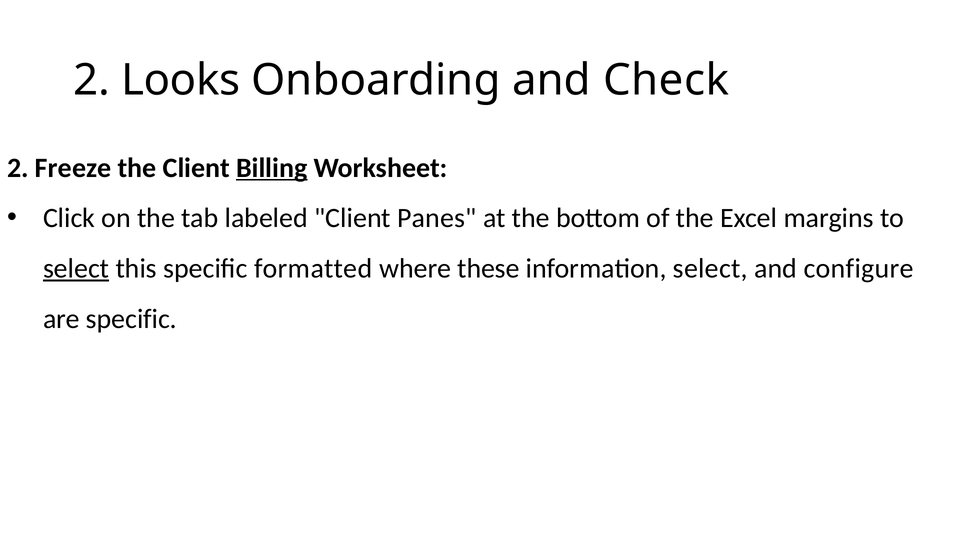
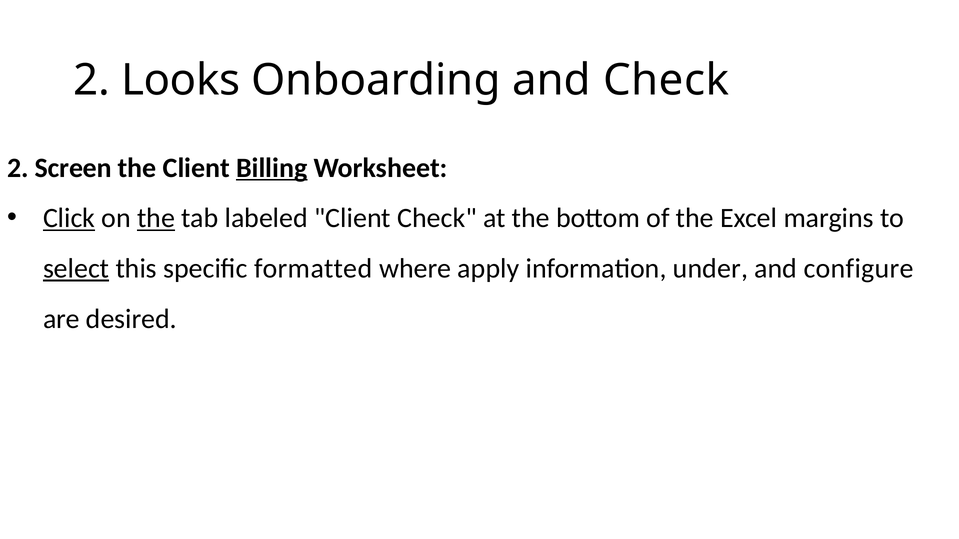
Freeze: Freeze -> Screen
Click underline: none -> present
the at (156, 218) underline: none -> present
Client Panes: Panes -> Check
these: these -> apply
information select: select -> under
are specific: specific -> desired
